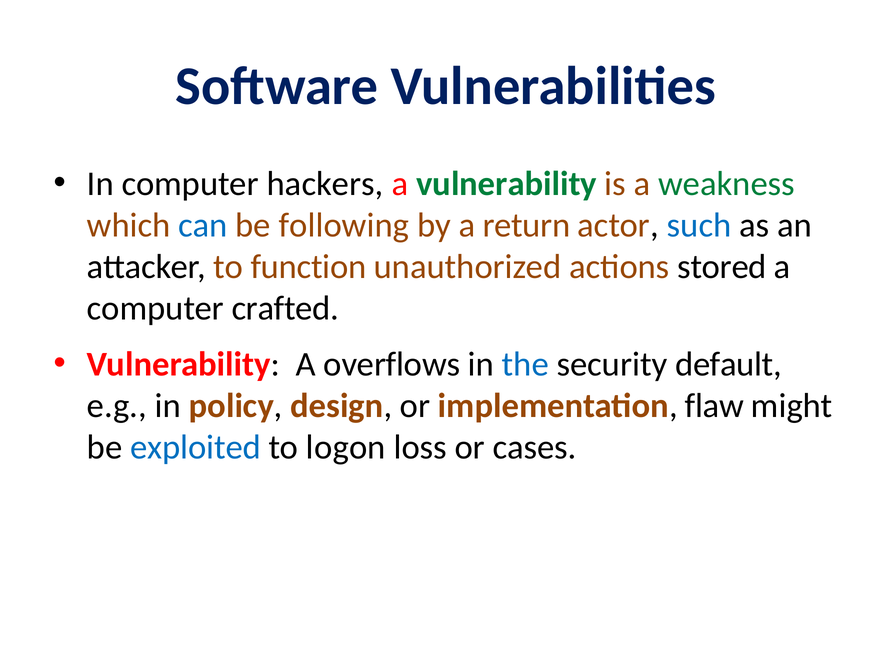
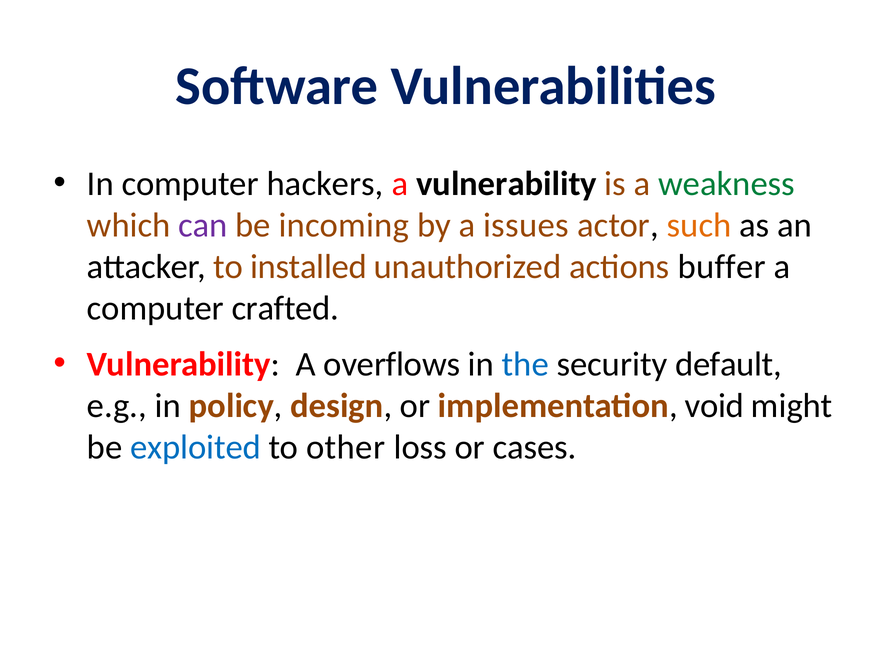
vulnerability at (506, 184) colour: green -> black
can colour: blue -> purple
following: following -> incoming
return: return -> issues
such colour: blue -> orange
function: function -> installed
stored: stored -> buffer
flaw: flaw -> void
logon: logon -> other
